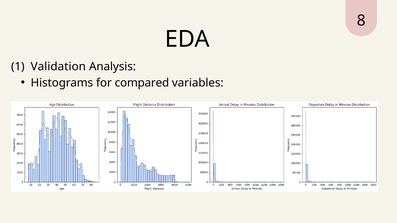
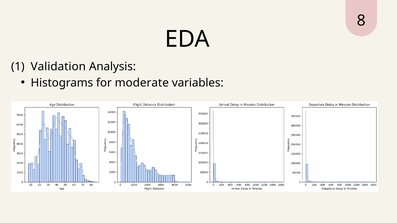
compared: compared -> moderate
